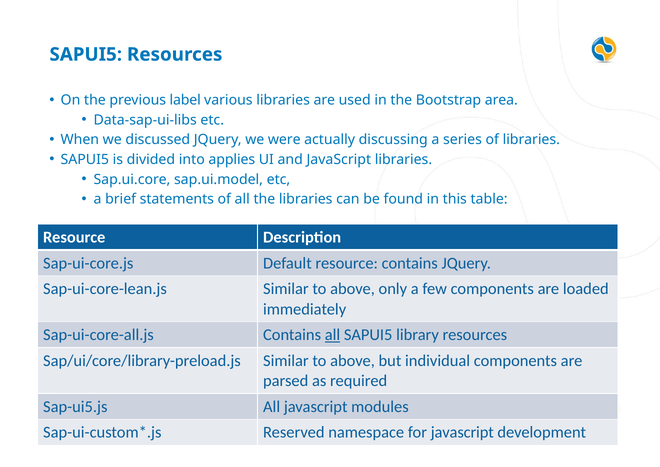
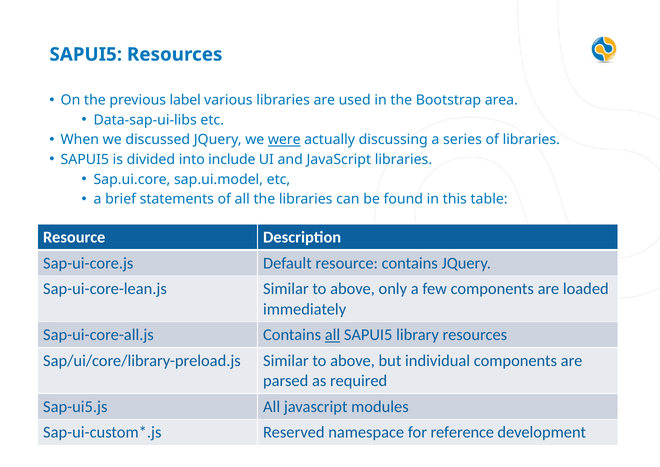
were underline: none -> present
applies: applies -> include
for javascript: javascript -> reference
